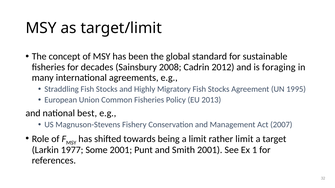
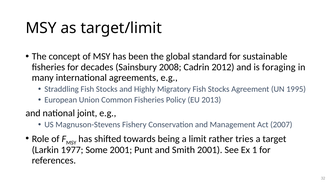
best: best -> joint
rather limit: limit -> tries
